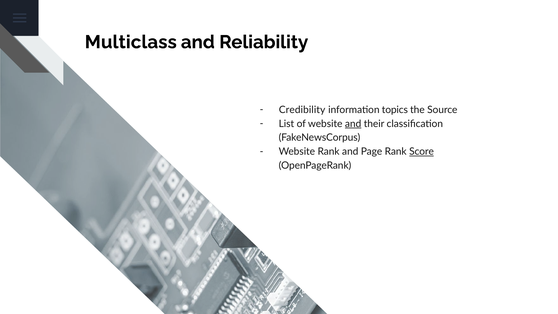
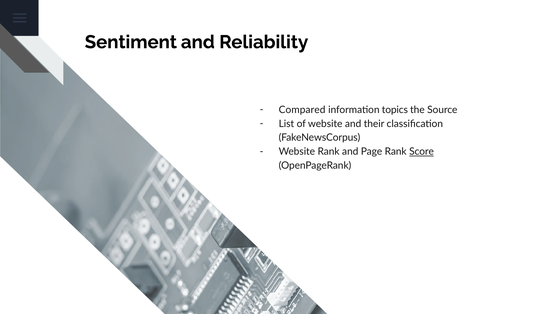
Multiclass: Multiclass -> Sentiment
Credibility: Credibility -> Compared
and at (353, 124) underline: present -> none
